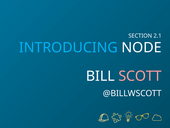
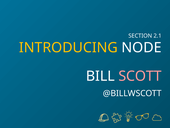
INTRODUCING colour: light blue -> yellow
